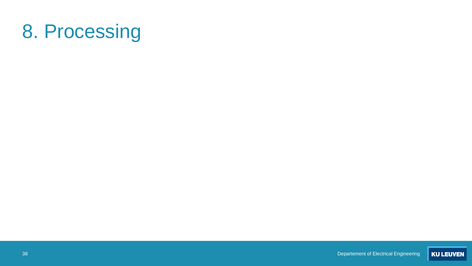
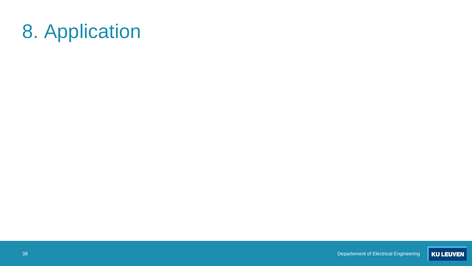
Processing: Processing -> Application
